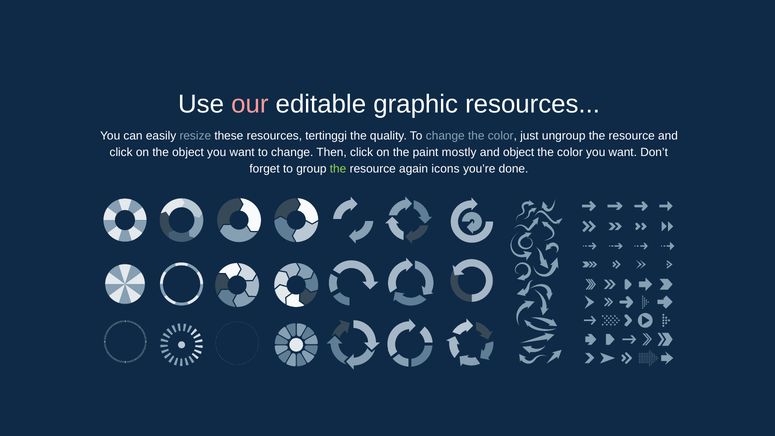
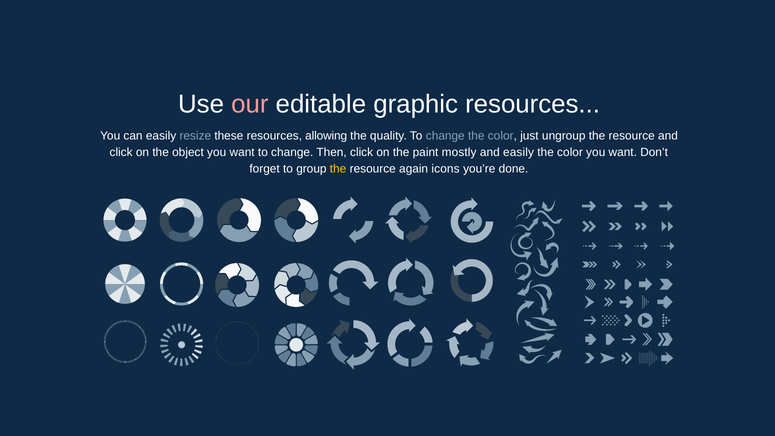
tertinggi: tertinggi -> allowing
and object: object -> easily
the at (338, 169) colour: light green -> yellow
